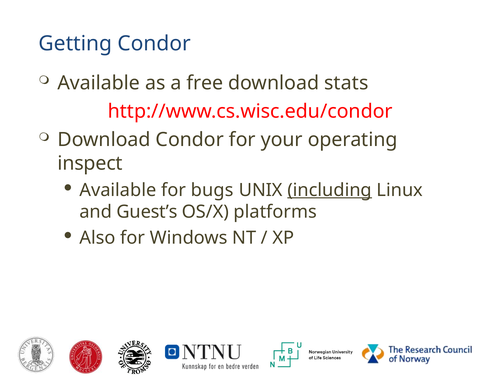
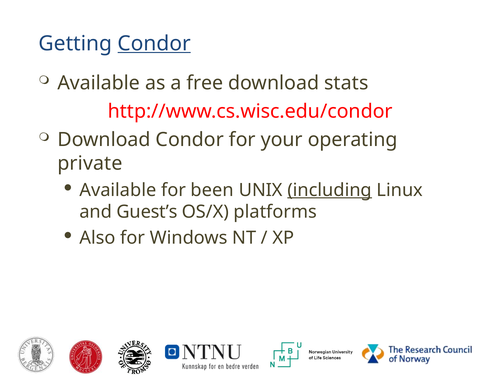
Condor at (154, 43) underline: none -> present
inspect: inspect -> private
bugs: bugs -> been
